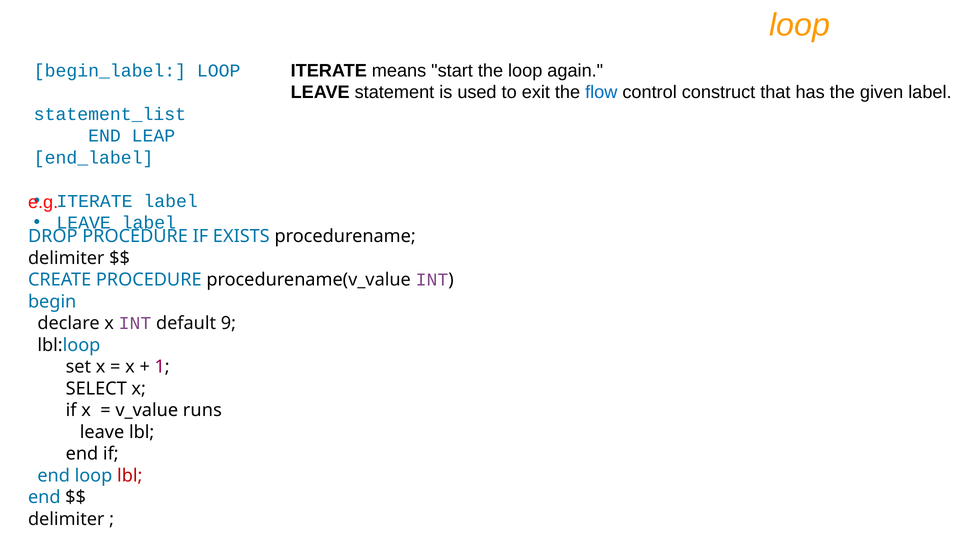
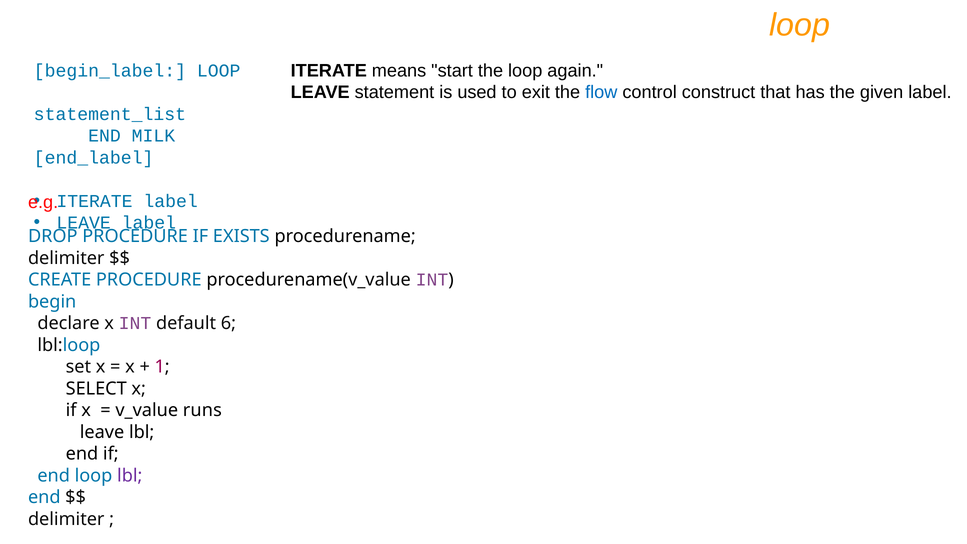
LEAP: LEAP -> MILK
9: 9 -> 6
lbl at (130, 476) colour: red -> purple
